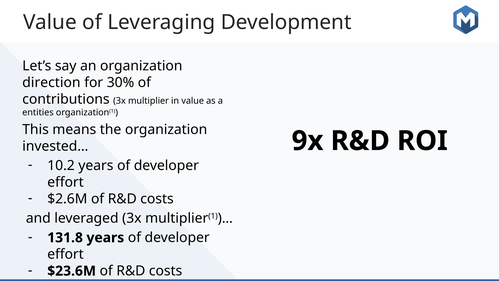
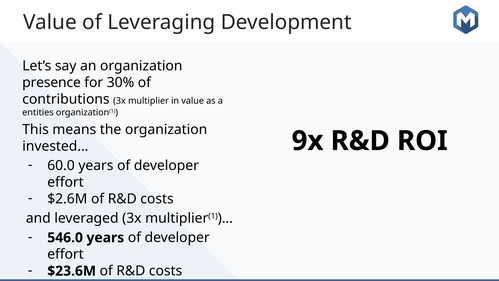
direction: direction -> presence
10.2: 10.2 -> 60.0
131.8: 131.8 -> 546.0
